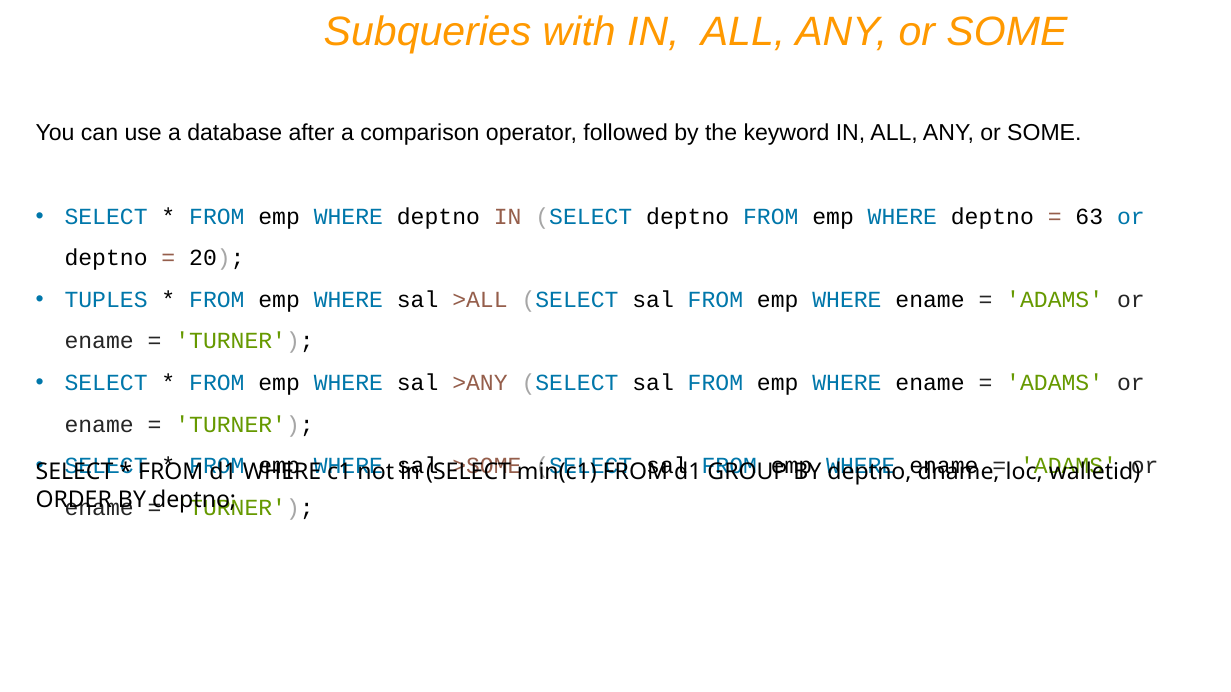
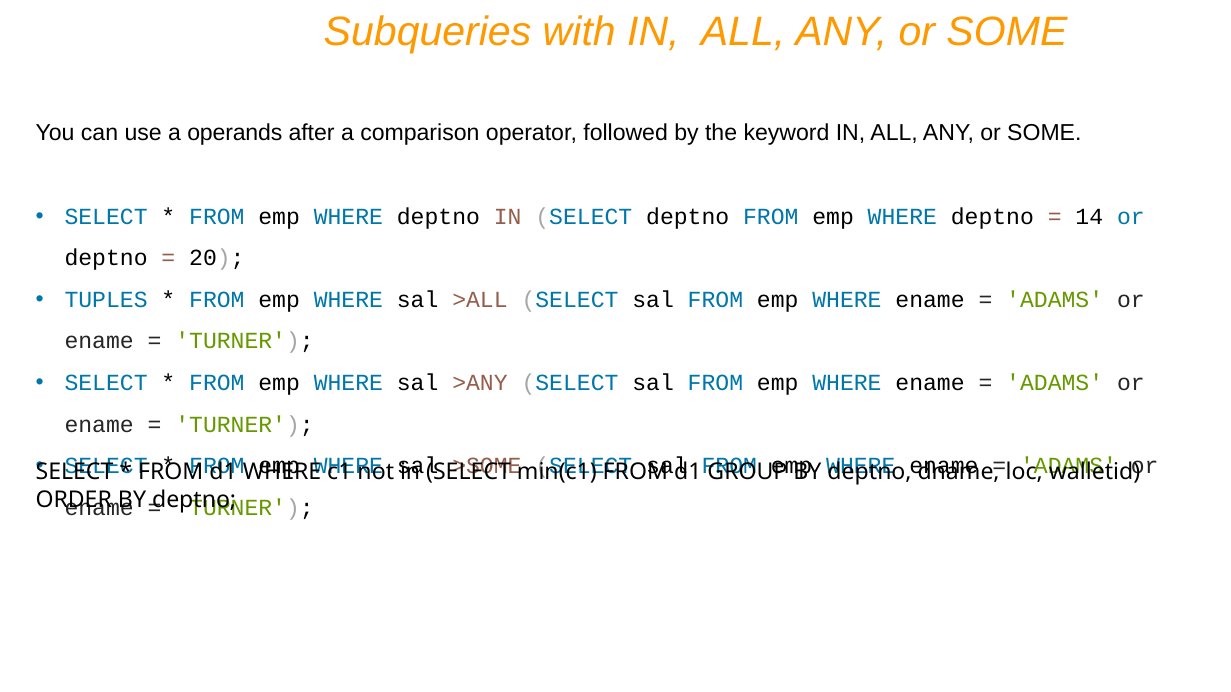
database: database -> operands
63: 63 -> 14
